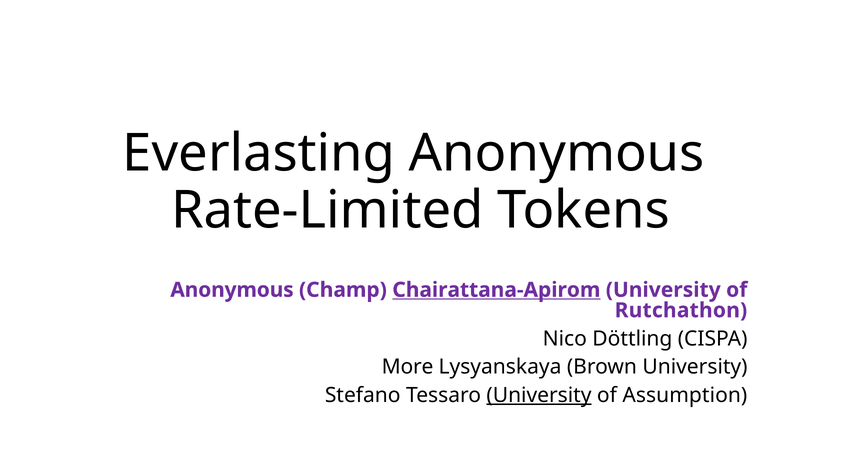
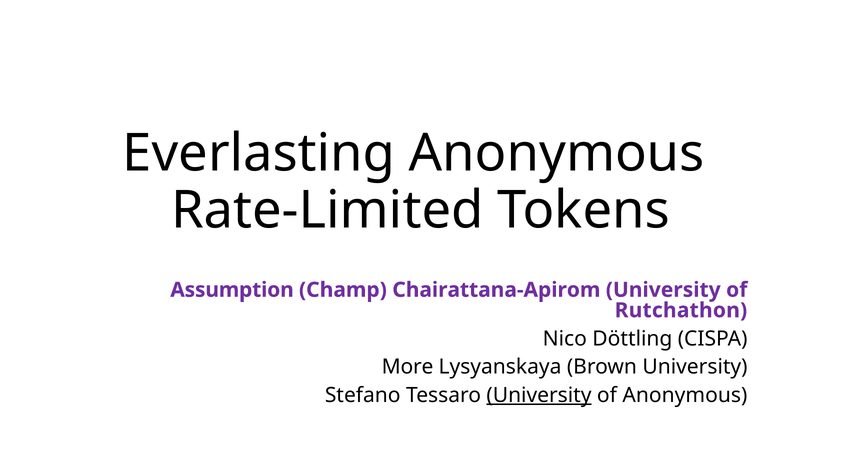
Anonymous at (232, 290): Anonymous -> Assumption
Chairattana-Apirom underline: present -> none
of Assumption: Assumption -> Anonymous
